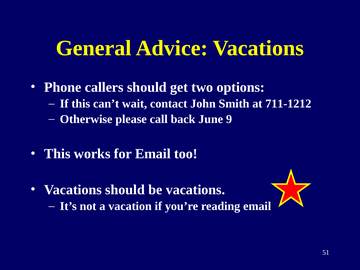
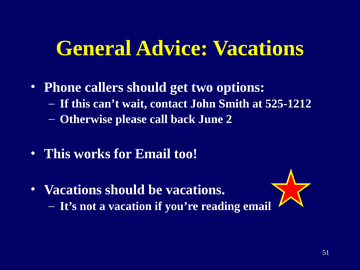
711-1212: 711-1212 -> 525-1212
9: 9 -> 2
